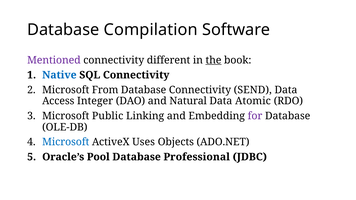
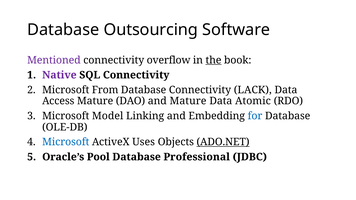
Compilation: Compilation -> Outsourcing
different: different -> overflow
Native colour: blue -> purple
SEND: SEND -> LACK
Access Integer: Integer -> Mature
and Natural: Natural -> Mature
Public: Public -> Model
for colour: purple -> blue
ADO.NET underline: none -> present
